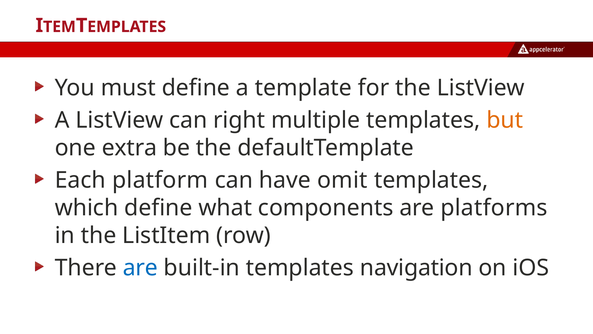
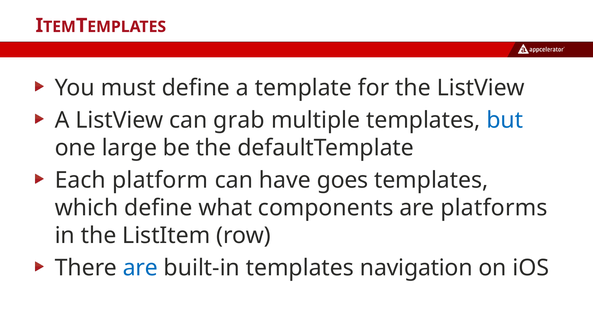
right: right -> grab
but colour: orange -> blue
extra: extra -> large
omit: omit -> goes
